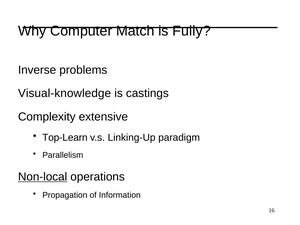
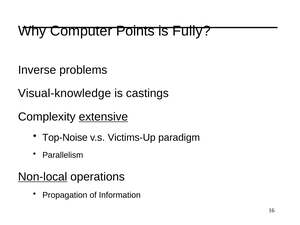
Match: Match -> Points
extensive underline: none -> present
Top-Learn: Top-Learn -> Top-Noise
Linking-Up: Linking-Up -> Victims-Up
